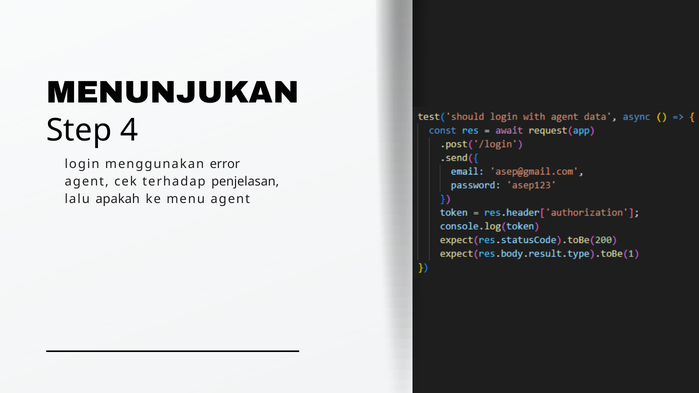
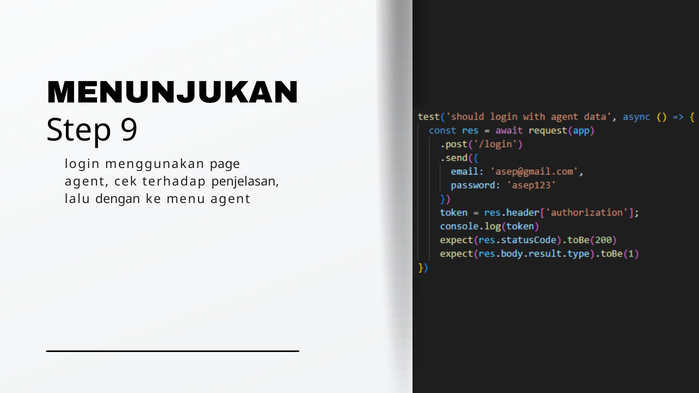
4: 4 -> 9
error: error -> page
apakah: apakah -> dengan
